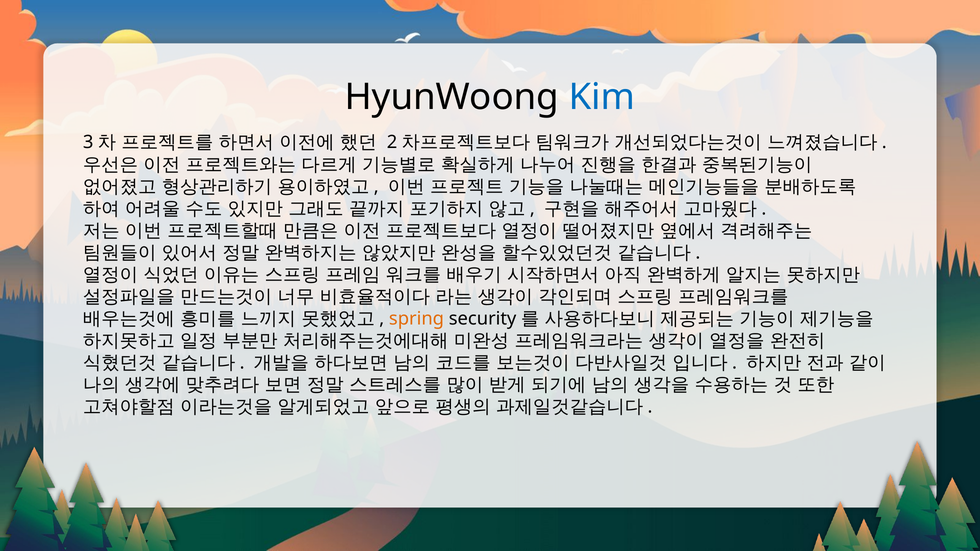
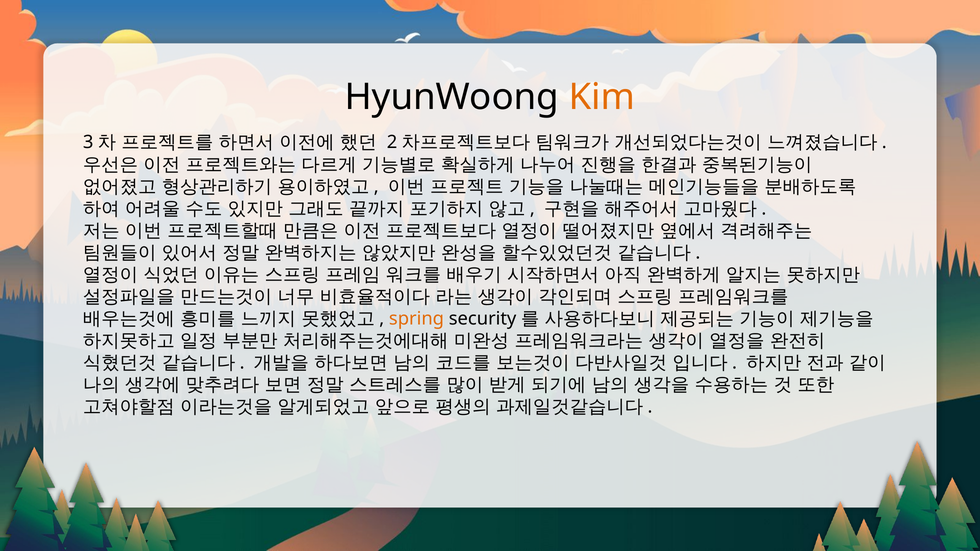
Kim colour: blue -> orange
